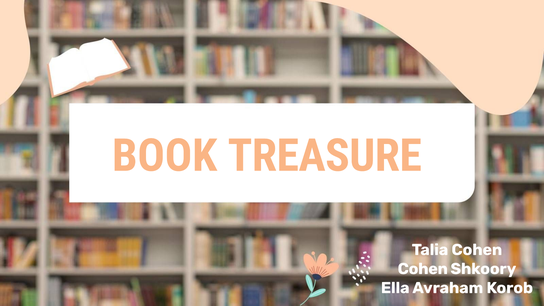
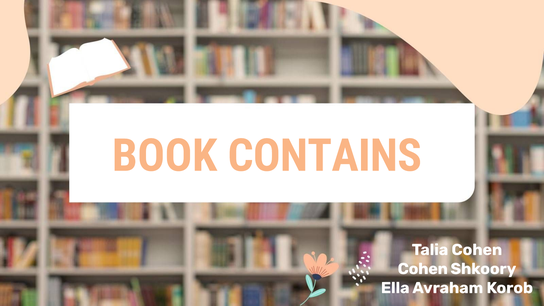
TREASURE: TREASURE -> CONTAINS
